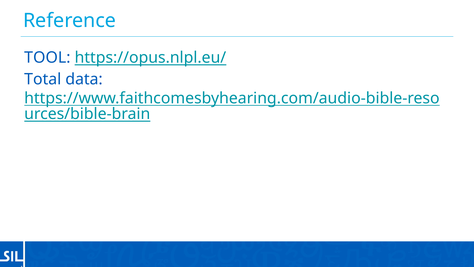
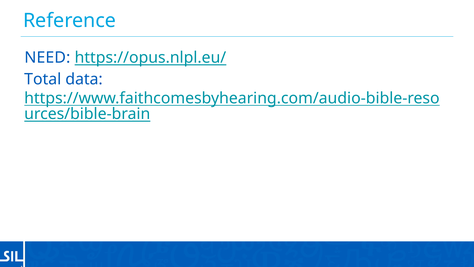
TOOL: TOOL -> NEED
